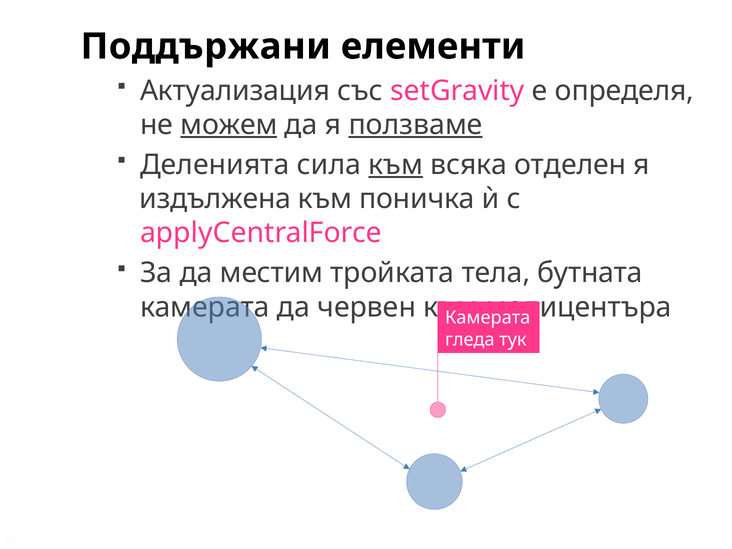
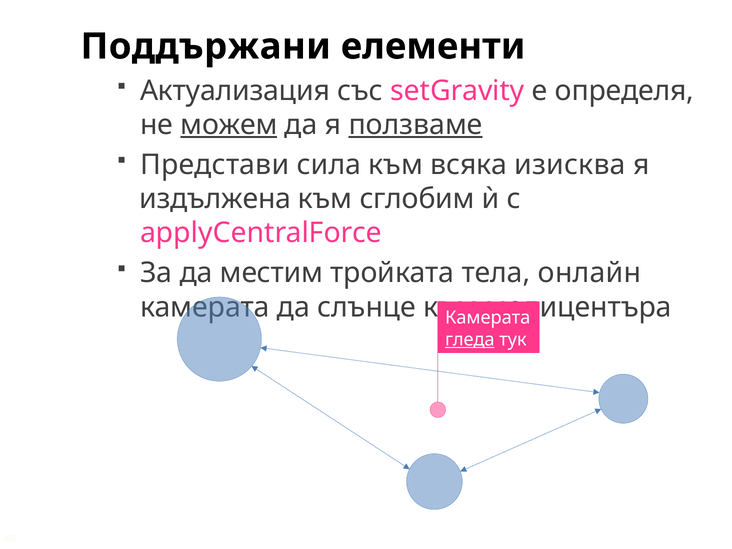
Деленията: Деленията -> Представи
към at (396, 165) underline: present -> none
отделен: отделен -> изисква
поничка: поничка -> сглобим
бутната: бутната -> онлайн
червен: червен -> слънце
гледа underline: none -> present
